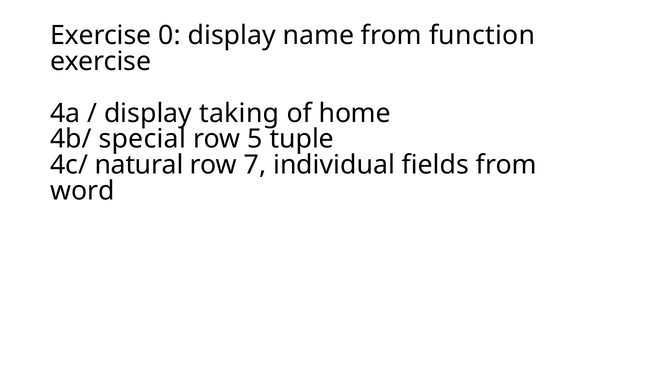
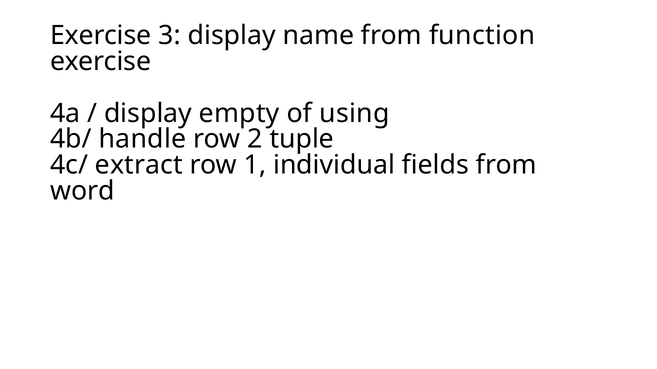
0: 0 -> 3
taking: taking -> empty
home: home -> using
special: special -> handle
5: 5 -> 2
natural: natural -> extract
7: 7 -> 1
